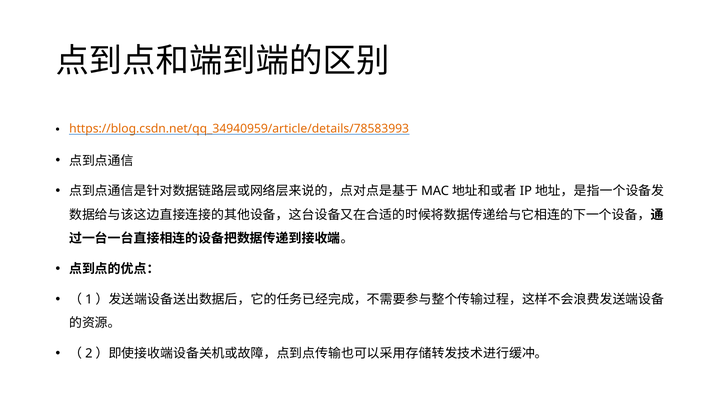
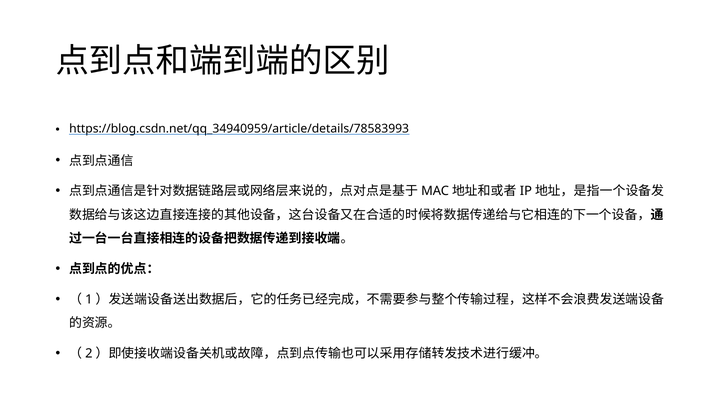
https://blog.csdn.net/qq_34940959/article/details/78583993 colour: orange -> black
